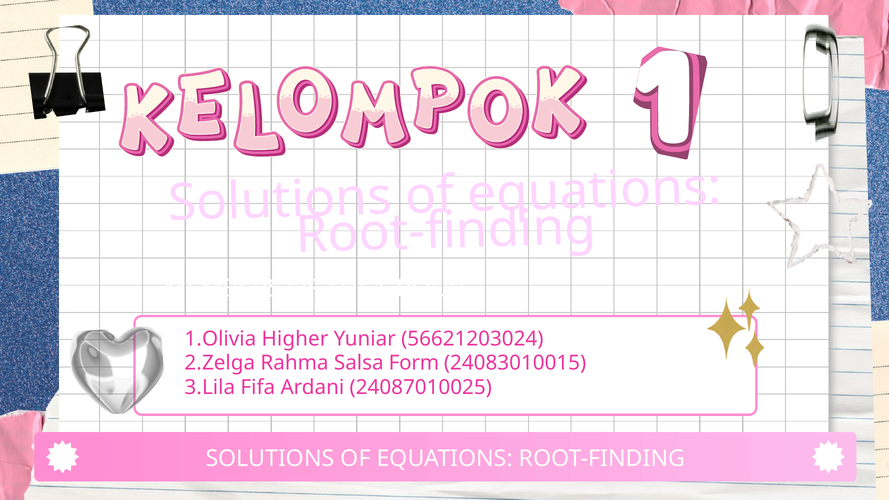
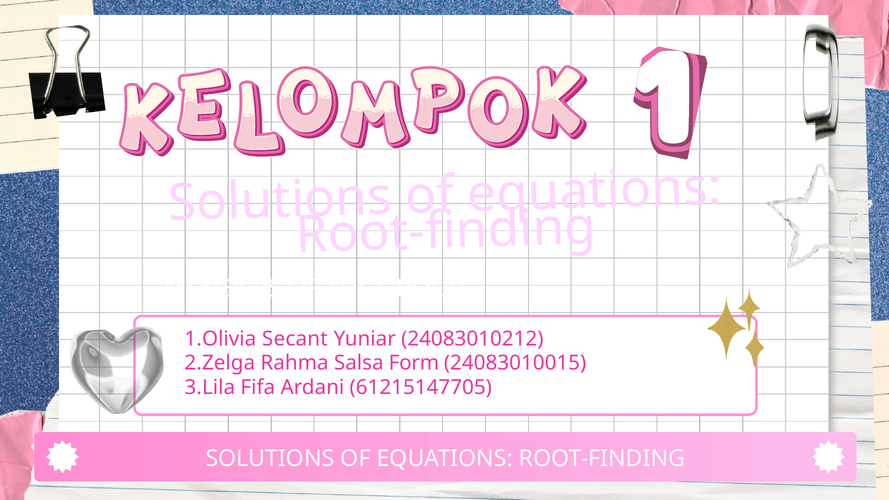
Higher: Higher -> Secant
56621203024: 56621203024 -> 24083010212
24087010025: 24087010025 -> 61215147705
